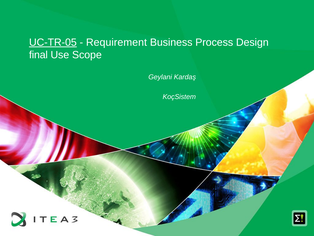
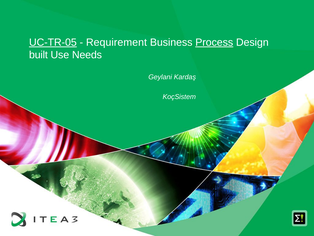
Process underline: none -> present
final: final -> built
Scope: Scope -> Needs
